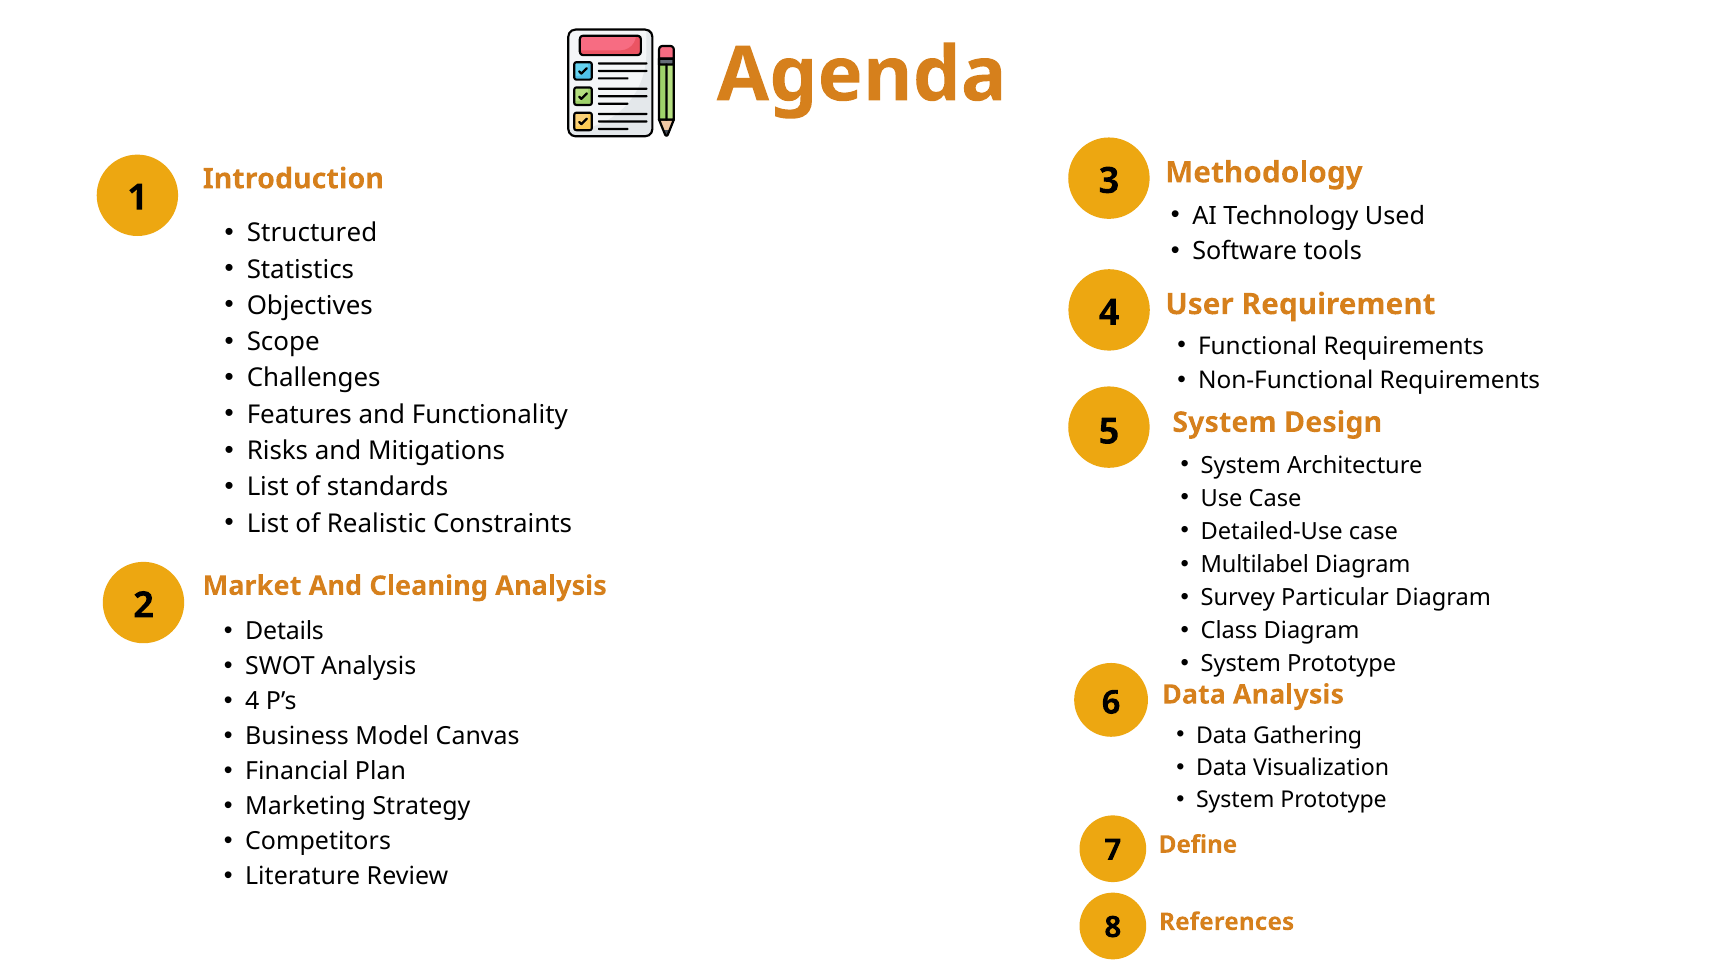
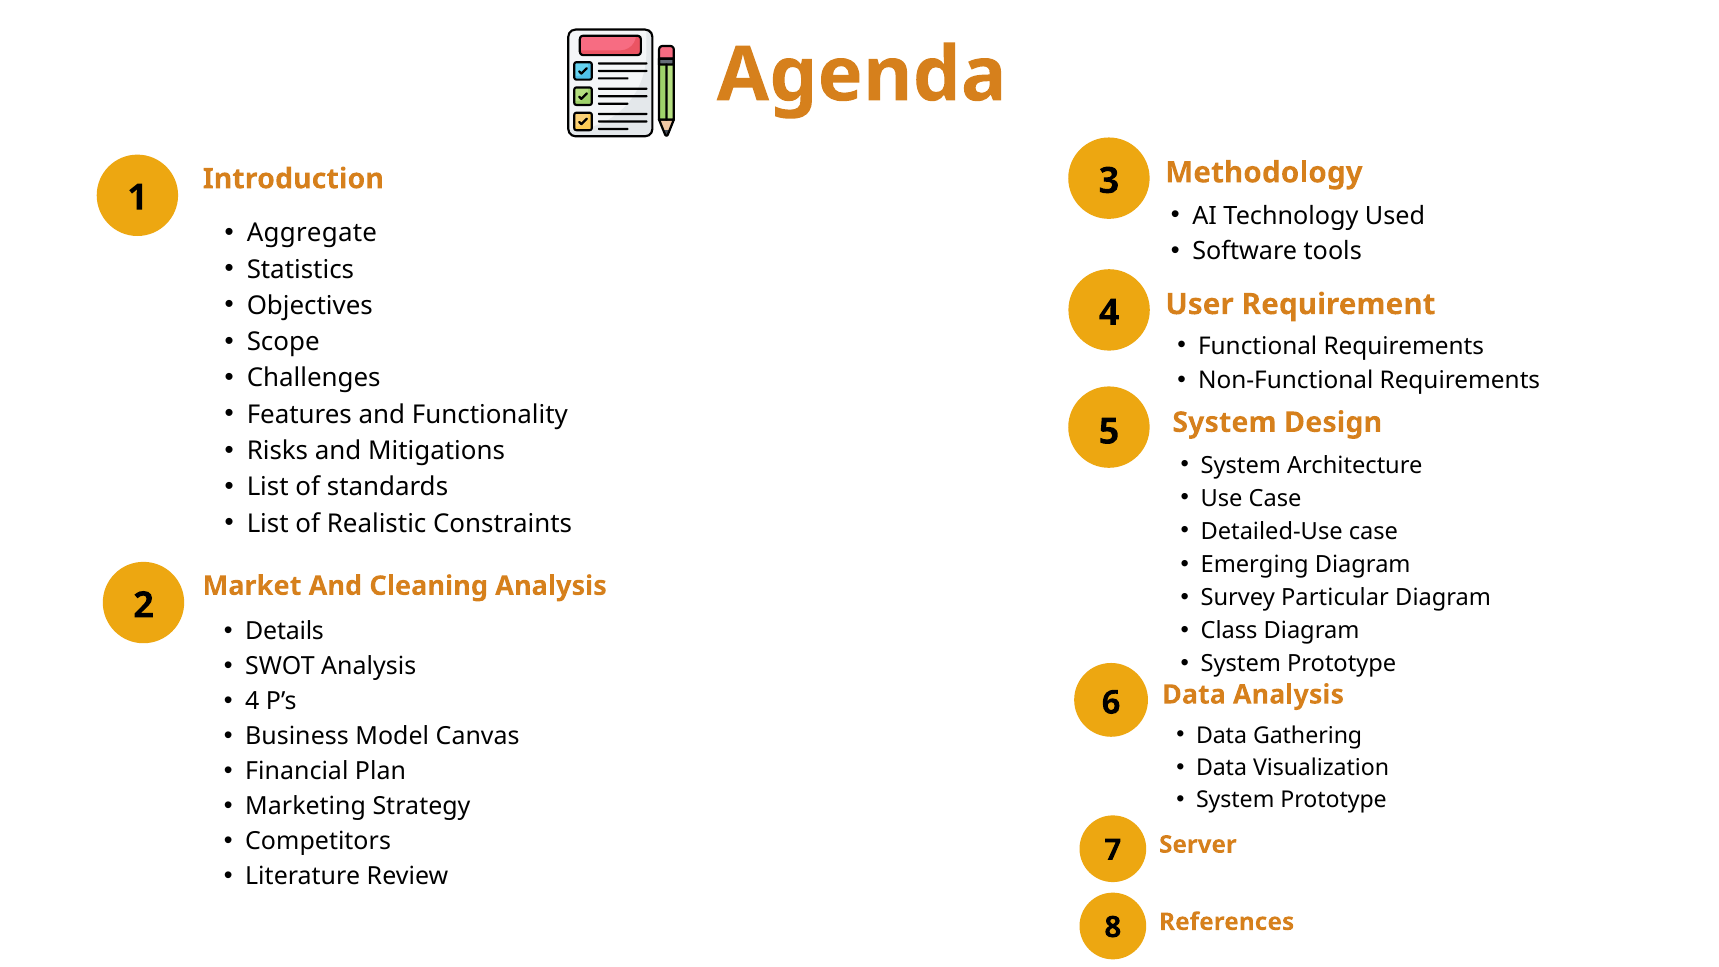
Structured: Structured -> Aggregate
Multilabel: Multilabel -> Emerging
Define: Define -> Server
